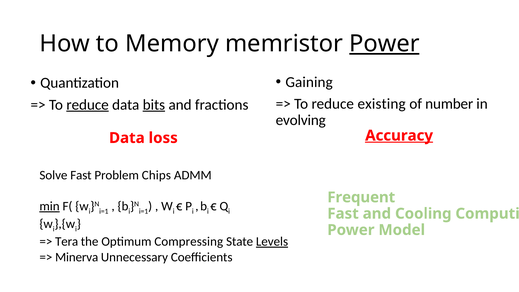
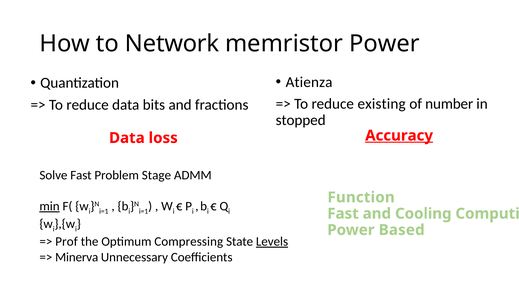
Memory: Memory -> Network
Power at (384, 44) underline: present -> none
Gaining: Gaining -> Atienza
reduce at (88, 105) underline: present -> none
bits underline: present -> none
evolving: evolving -> stopped
Chips: Chips -> Stage
Frequent: Frequent -> Function
Model: Model -> Based
Tera: Tera -> Prof
